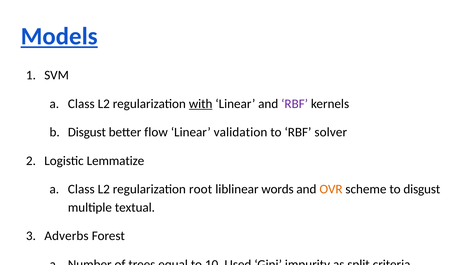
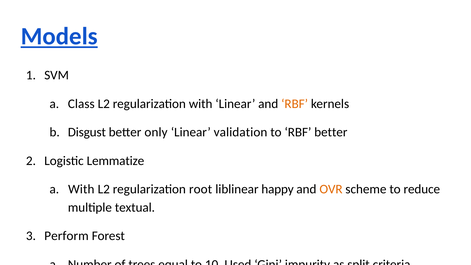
with at (201, 104) underline: present -> none
RBF at (295, 104) colour: purple -> orange
flow: flow -> only
RBF solver: solver -> better
Class at (81, 189): Class -> With
words: words -> happy
to disgust: disgust -> reduce
Adverbs: Adverbs -> Perform
